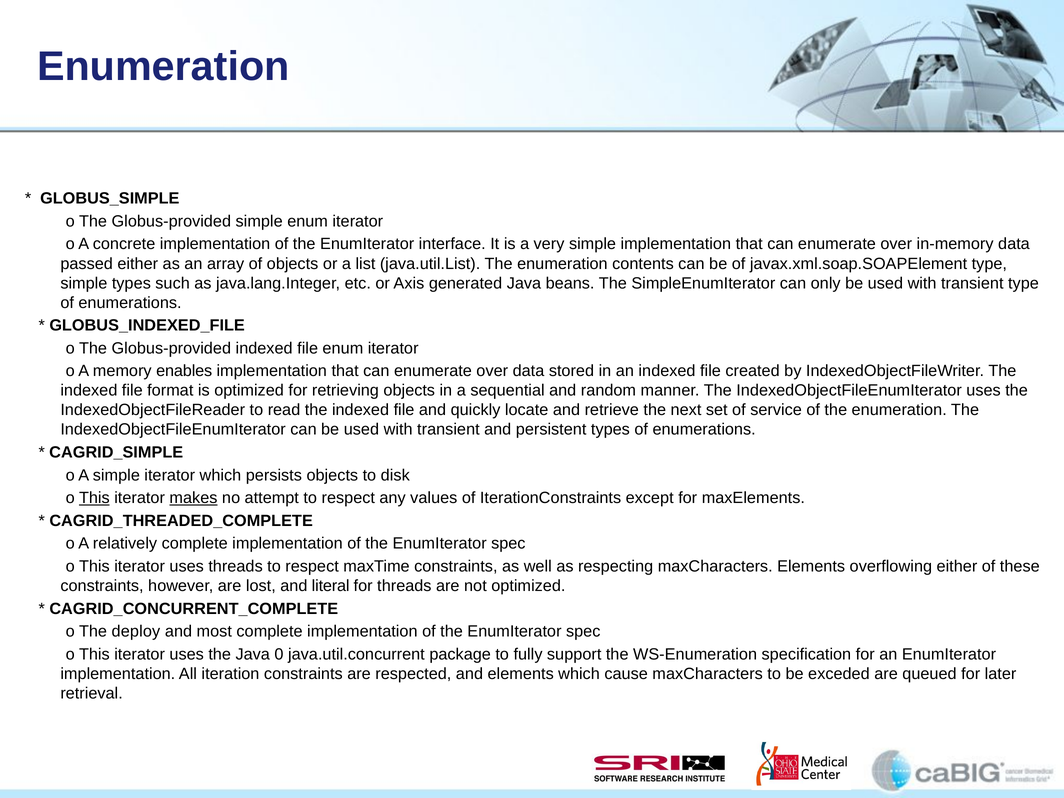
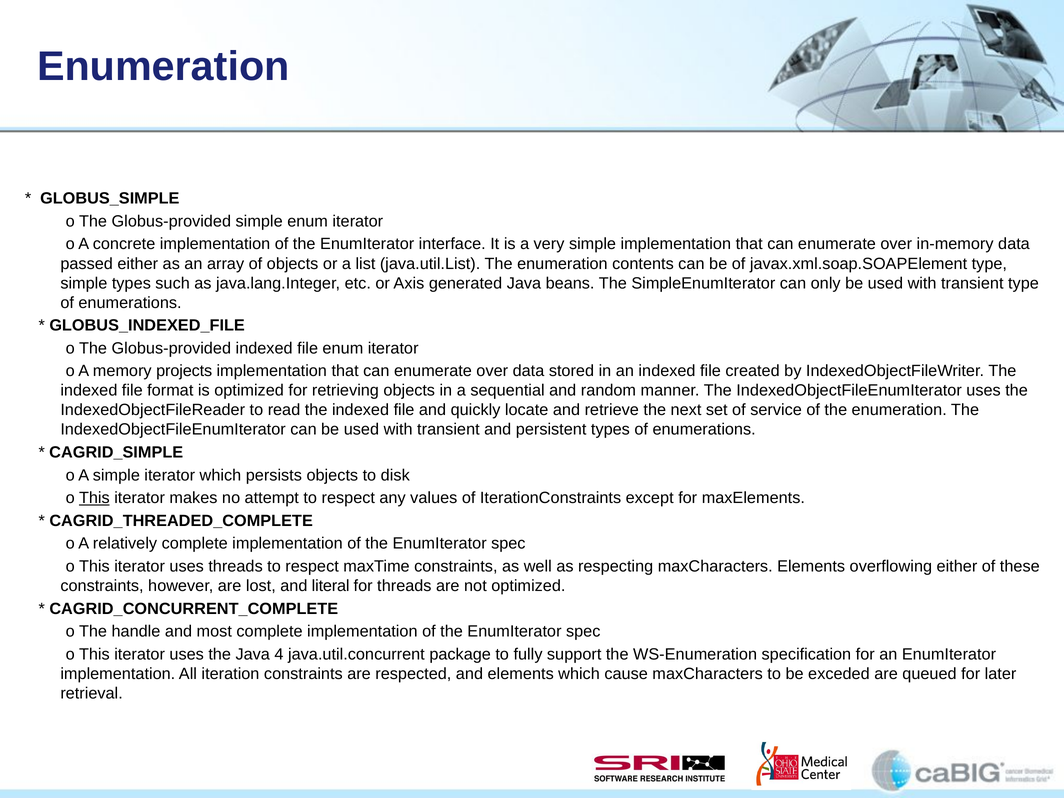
enables: enables -> projects
makes underline: present -> none
deploy: deploy -> handle
0: 0 -> 4
